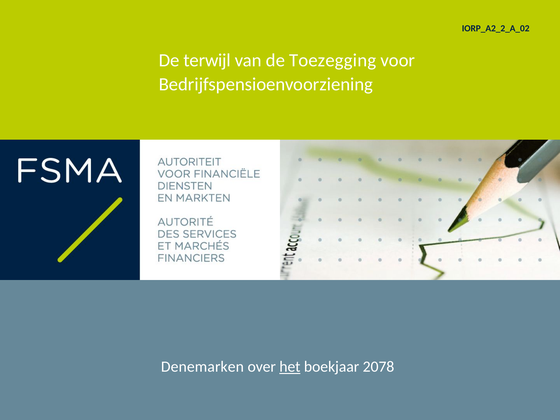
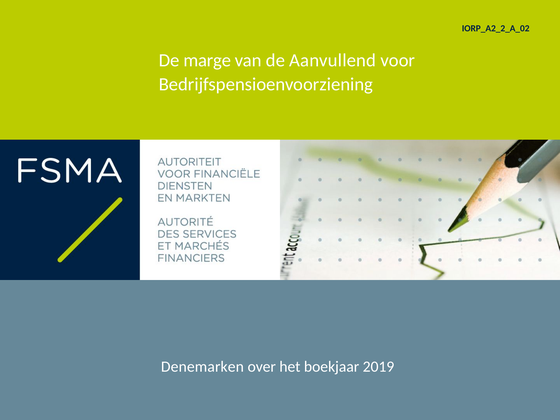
terwijl: terwijl -> marge
Toezegging: Toezegging -> Aanvullend
het underline: present -> none
2078: 2078 -> 2019
